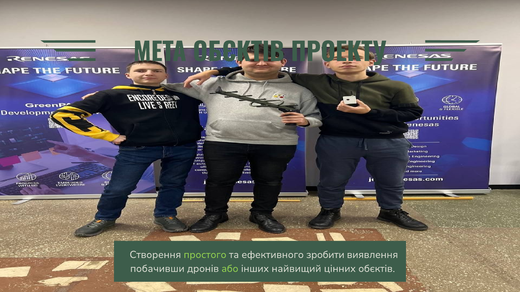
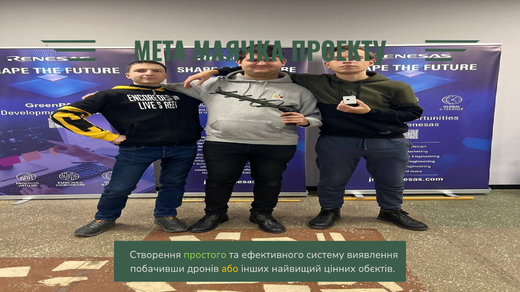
МЕТА ОБЄКТІВ: ОБЄКТІВ -> МАЯЧКА
зробити: зробити -> систему
або colour: light green -> yellow
